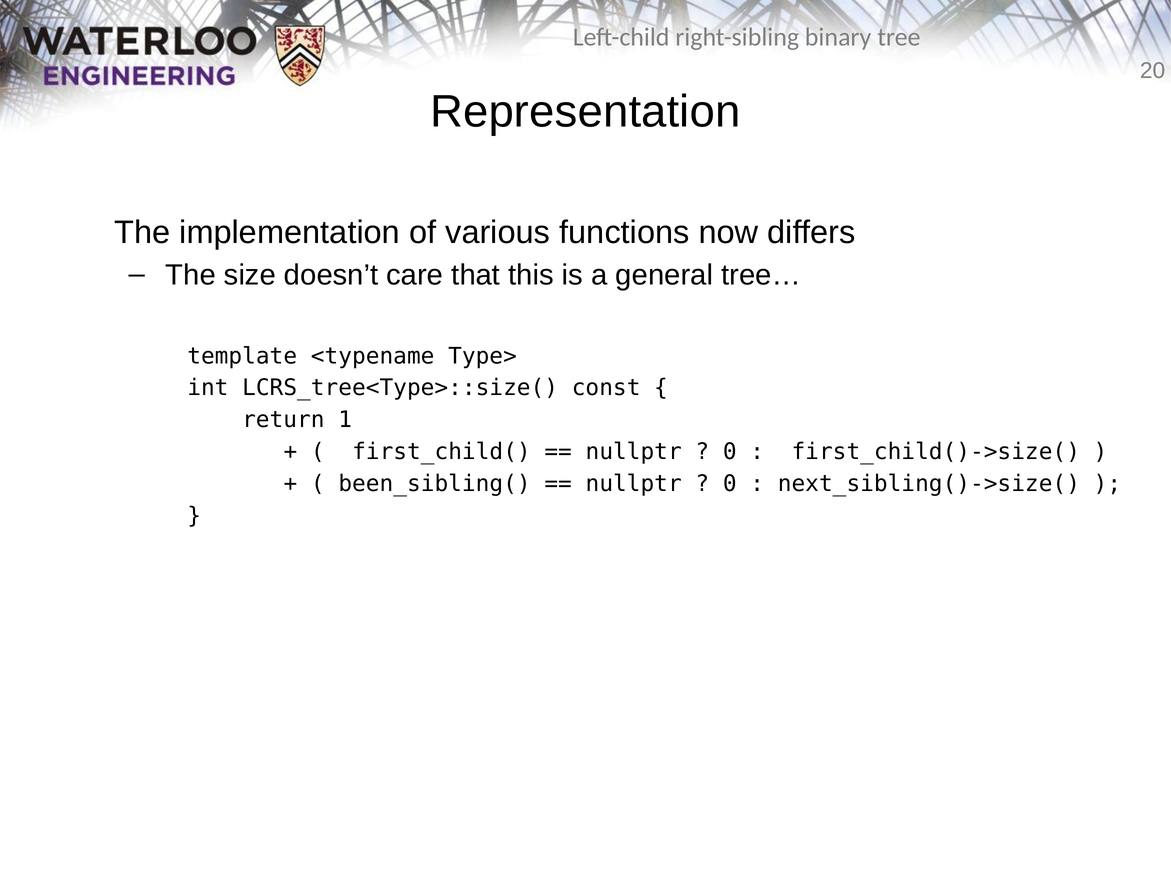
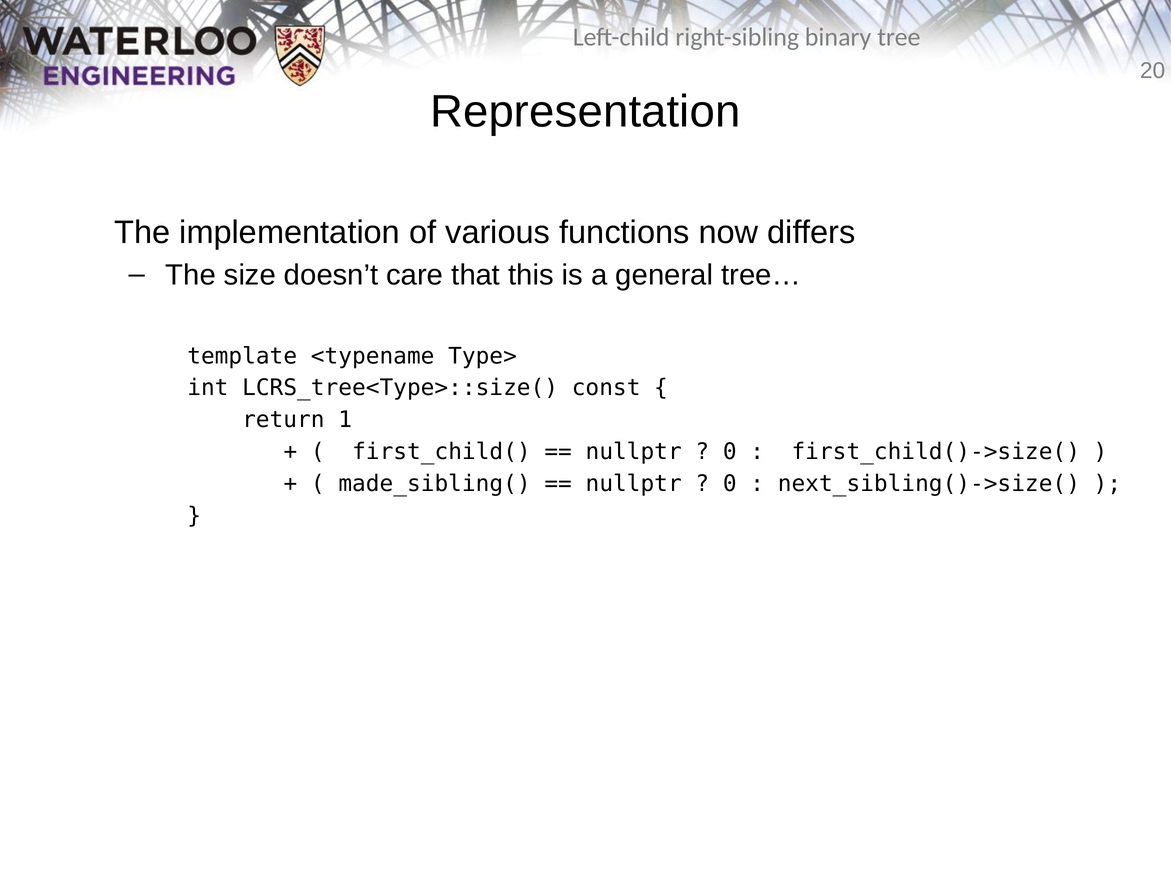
been_sibling(: been_sibling( -> made_sibling(
